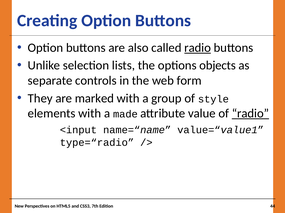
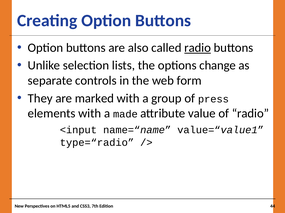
objects: objects -> change
style: style -> press
radio at (250, 114) underline: present -> none
